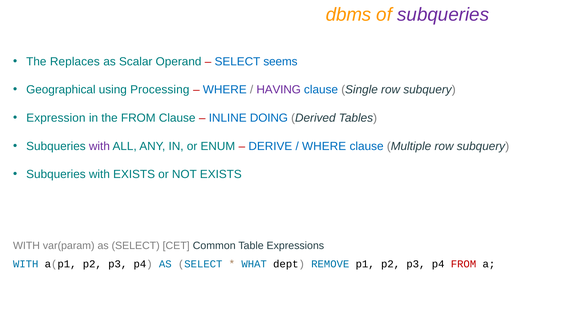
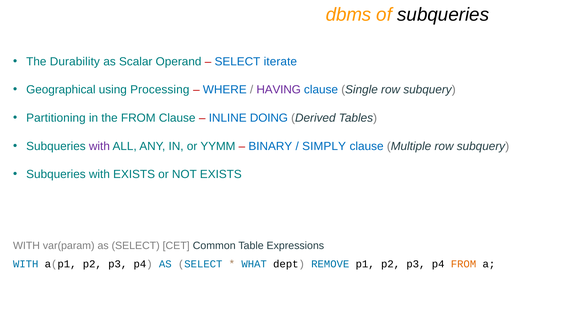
subqueries at (443, 15) colour: purple -> black
Replaces: Replaces -> Durability
seems: seems -> iterate
Expression: Expression -> Partitioning
ENUM: ENUM -> YYMM
DERIVE: DERIVE -> BINARY
WHERE at (324, 146): WHERE -> SIMPLY
FROM at (463, 264) colour: red -> orange
